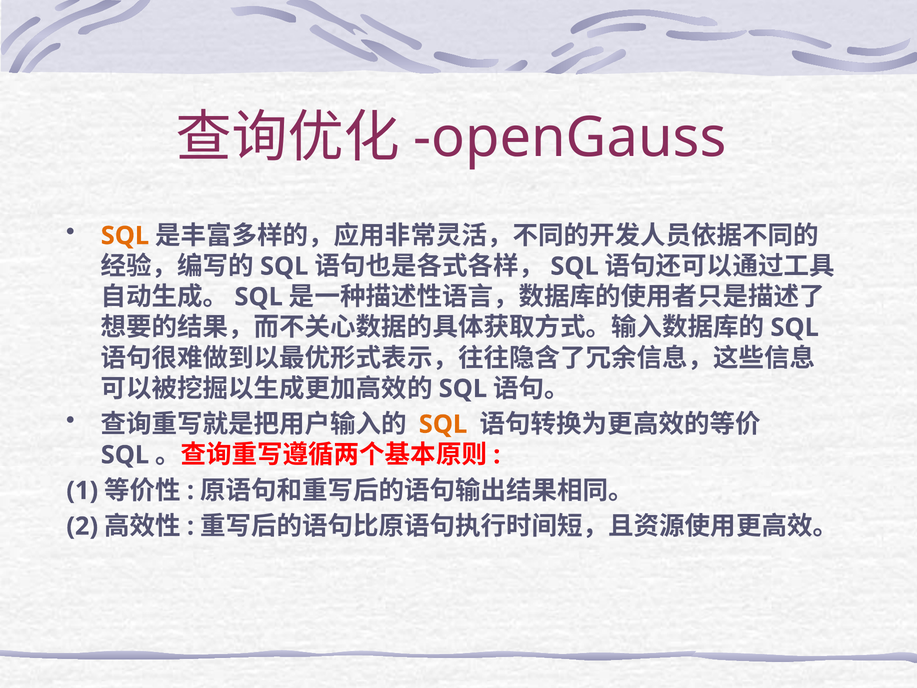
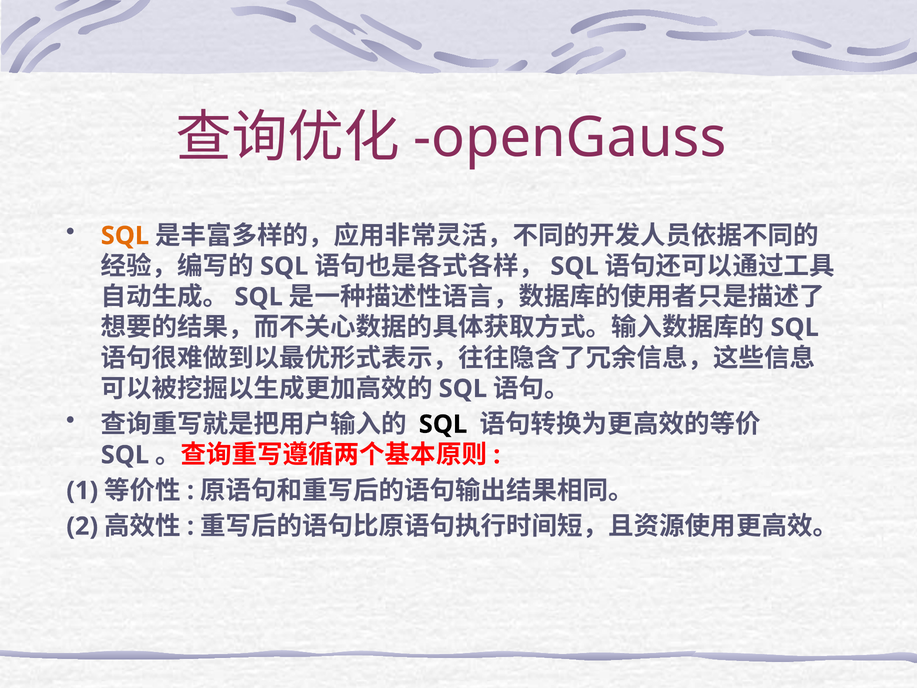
SQL at (443, 424) colour: orange -> black
